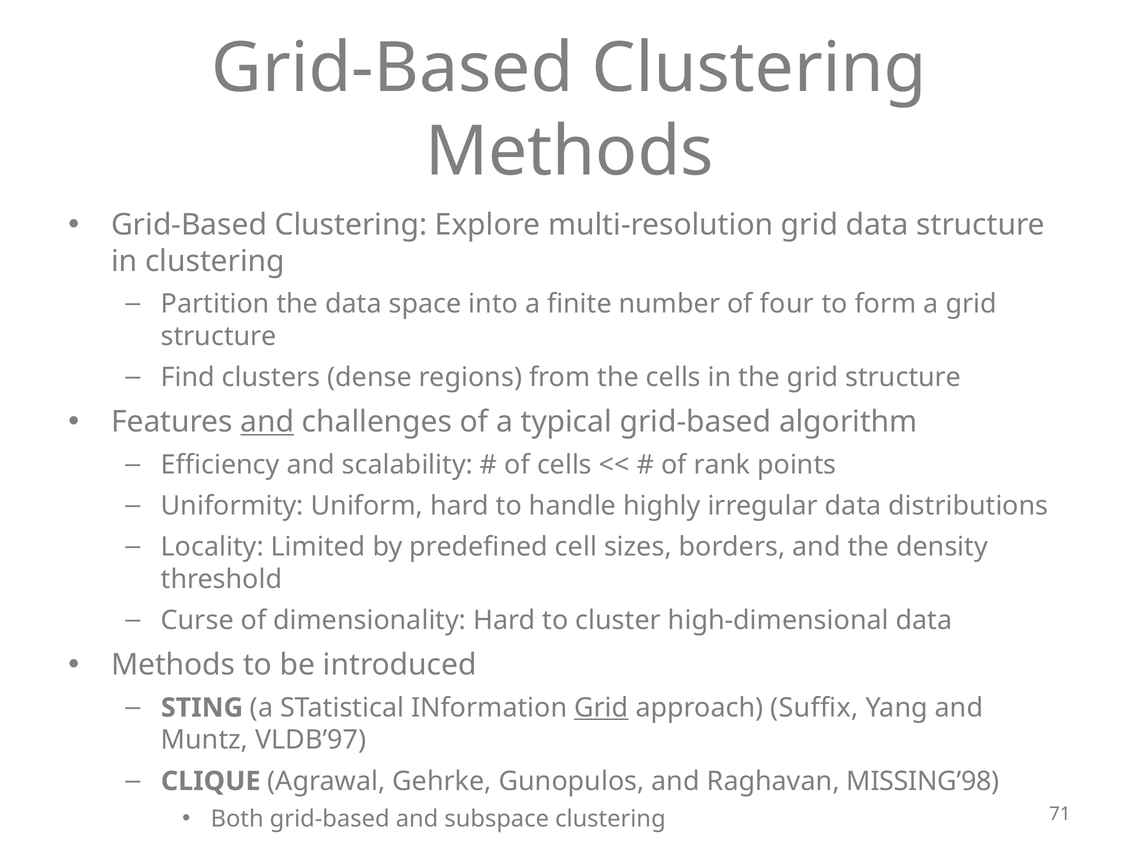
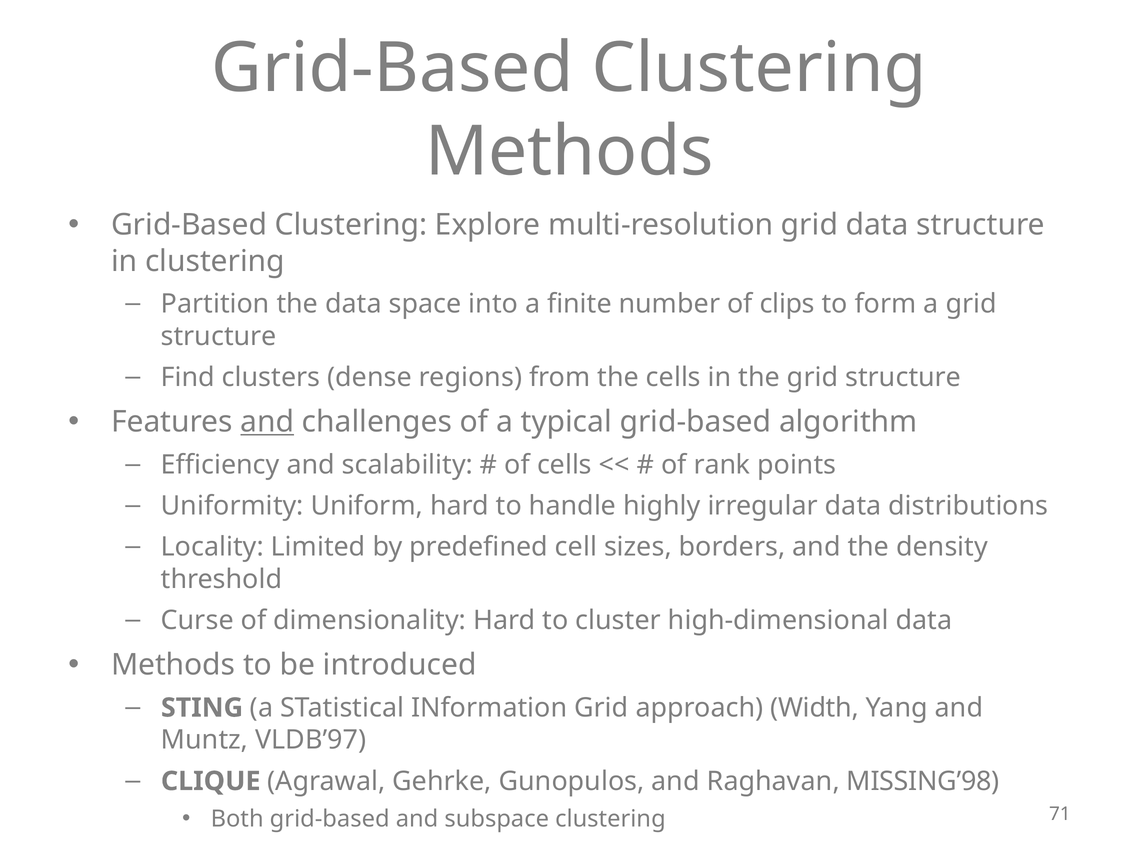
four: four -> clips
Grid at (601, 708) underline: present -> none
Suffix: Suffix -> Width
